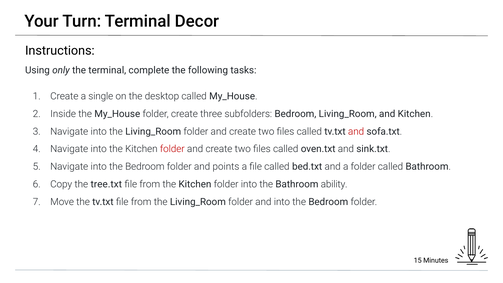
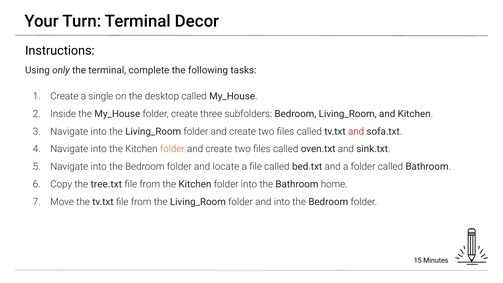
folder at (172, 149) colour: red -> orange
points: points -> locate
ability: ability -> home
